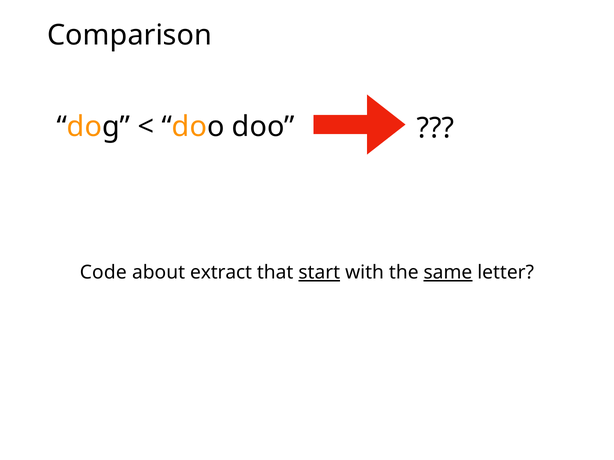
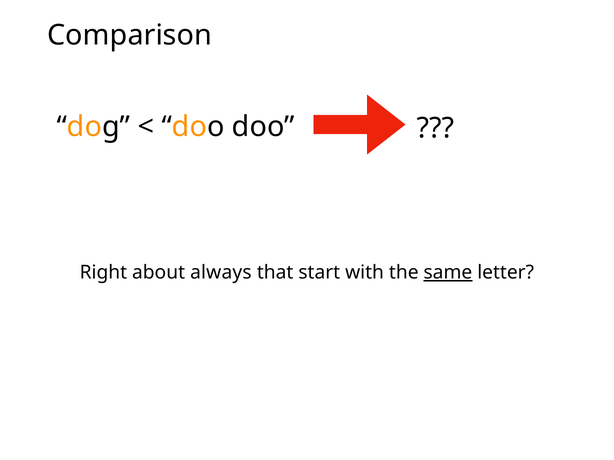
Code: Code -> Right
extract: extract -> always
start underline: present -> none
